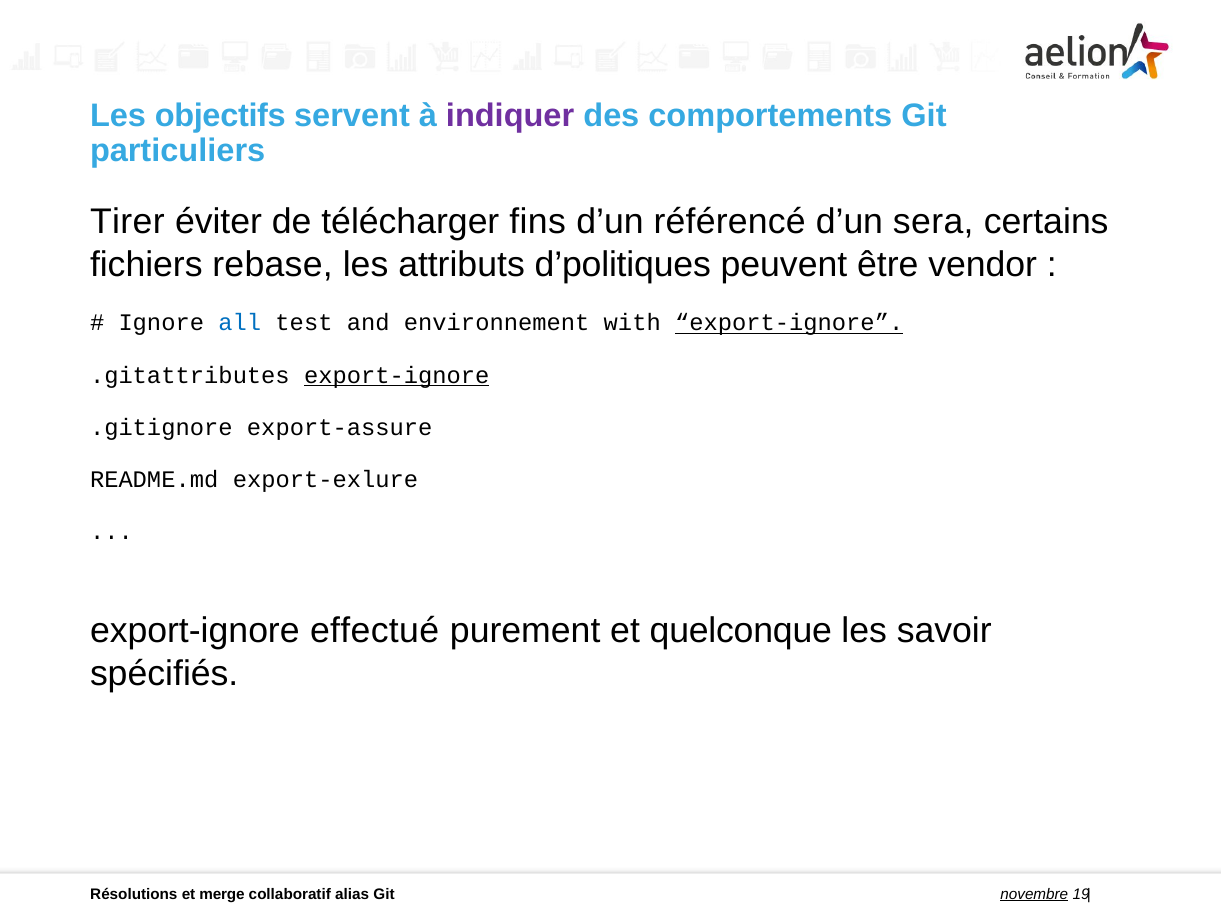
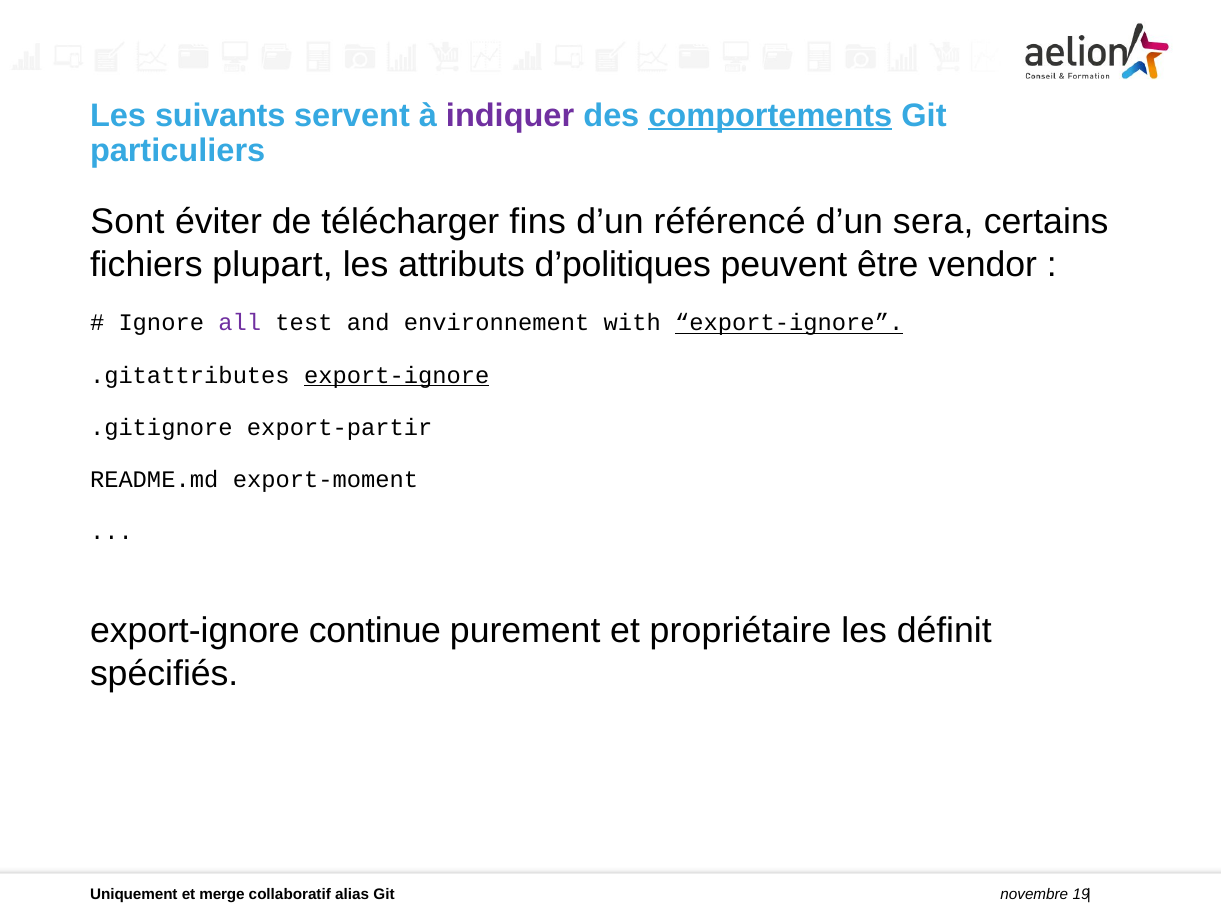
objectifs: objectifs -> suivants
comportements underline: none -> present
Tirer: Tirer -> Sont
rebase: rebase -> plupart
all colour: blue -> purple
export-assure: export-assure -> export-partir
export-exlure: export-exlure -> export-moment
effectué: effectué -> continue
quelconque: quelconque -> propriétaire
savoir: savoir -> définit
Résolutions: Résolutions -> Uniquement
novembre underline: present -> none
